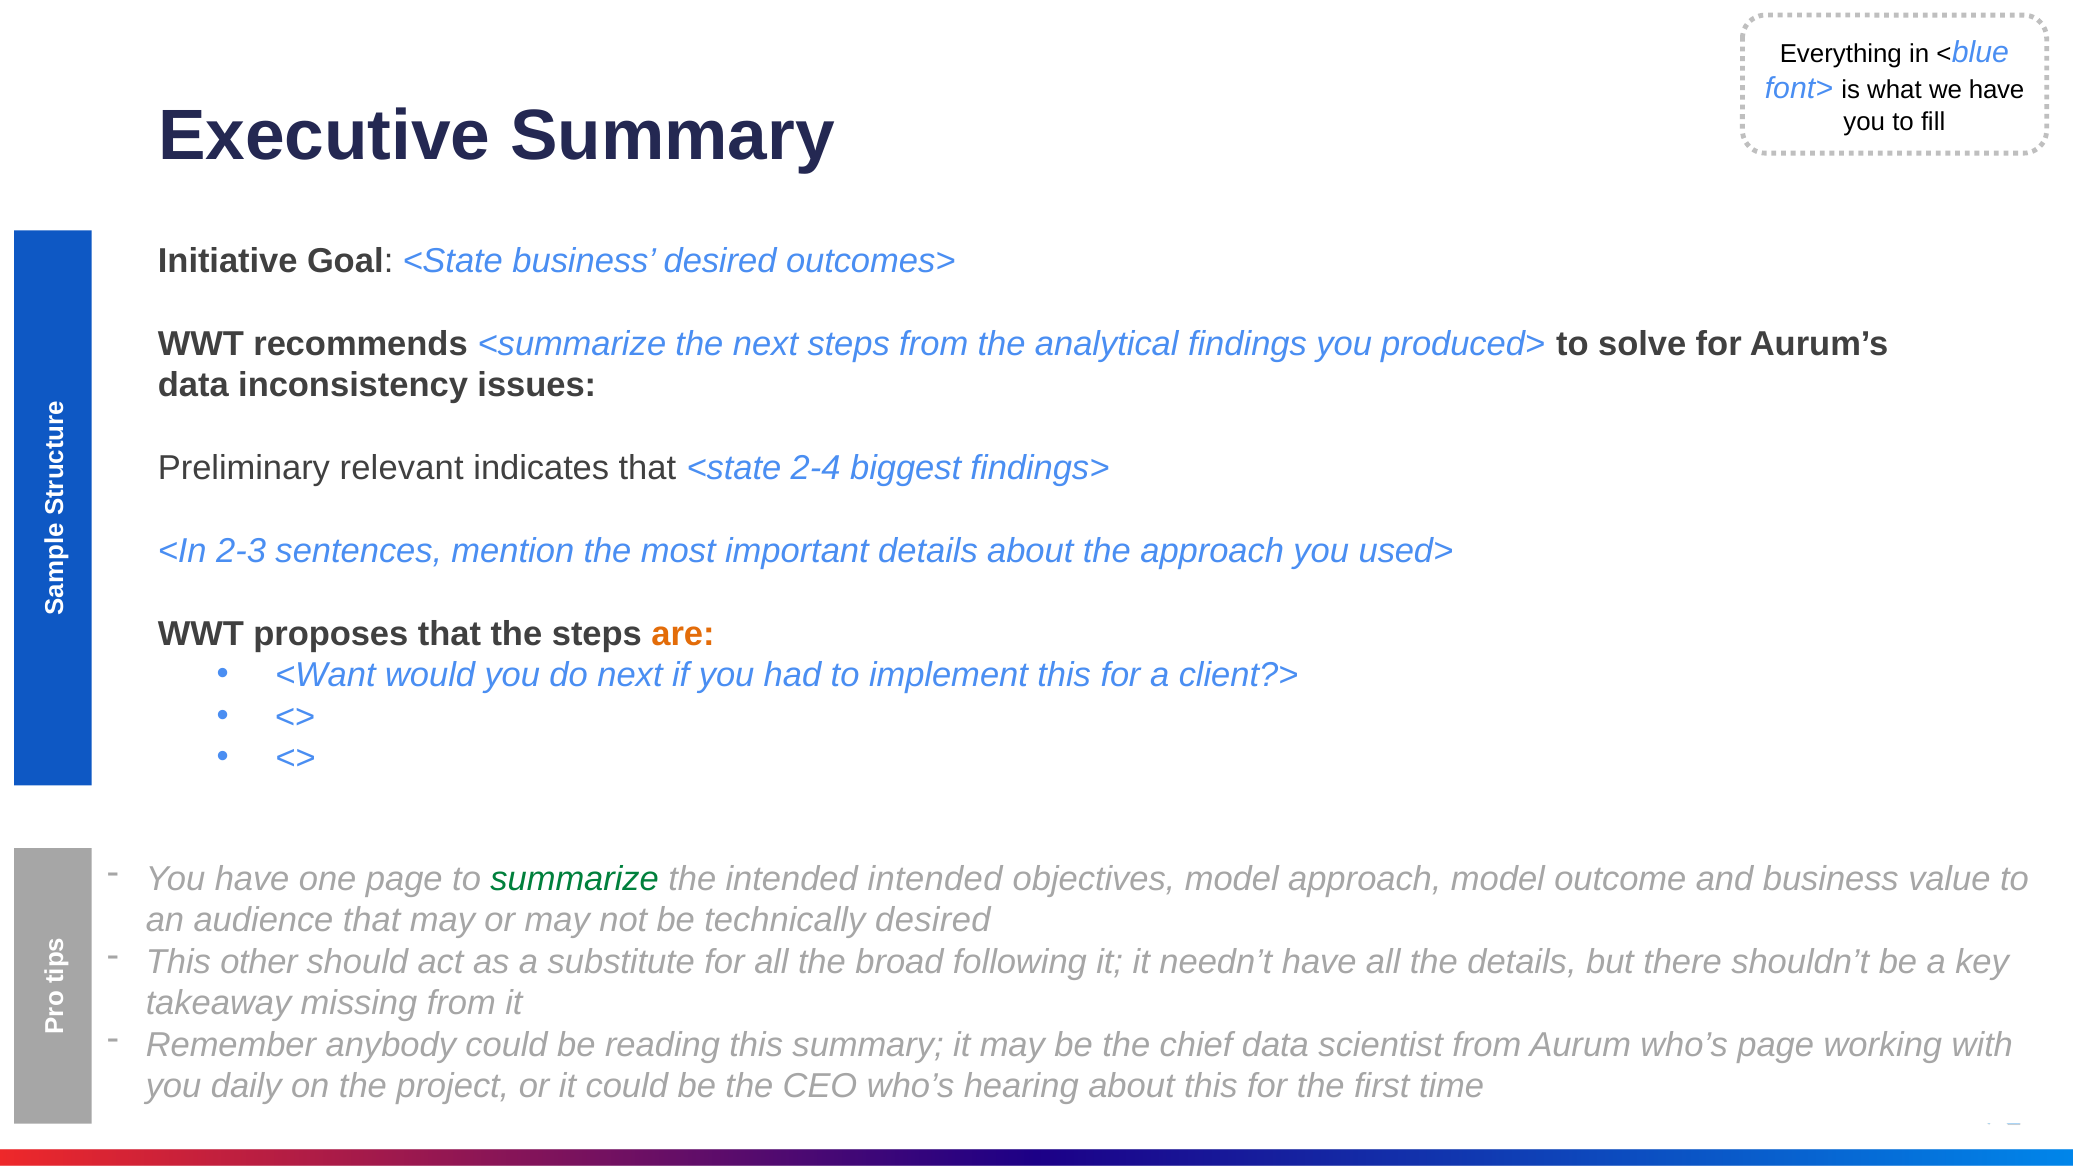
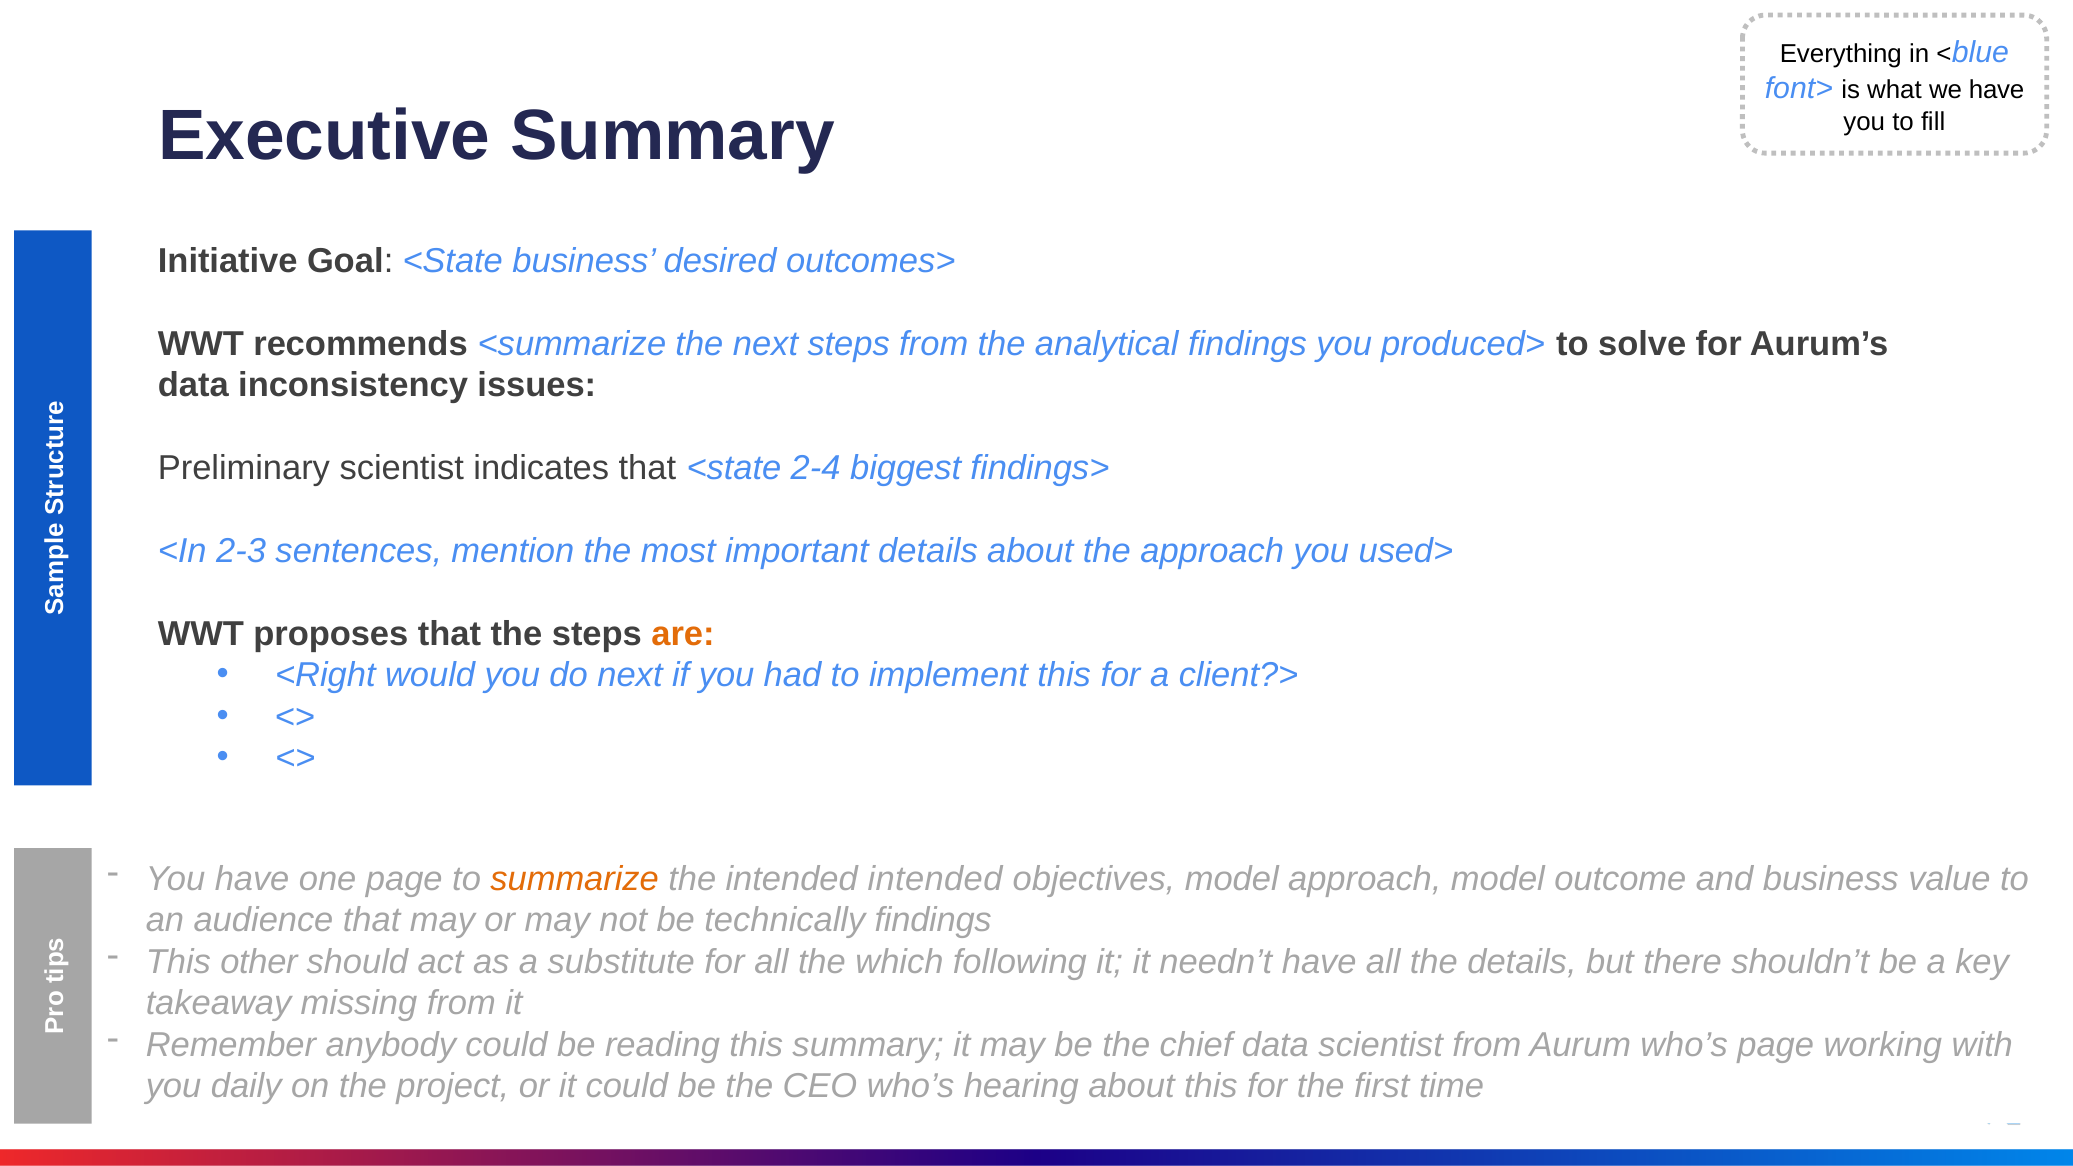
Preliminary relevant: relevant -> scientist
<Want: <Want -> <Right
summarize colour: green -> orange
technically desired: desired -> findings
broad: broad -> which
